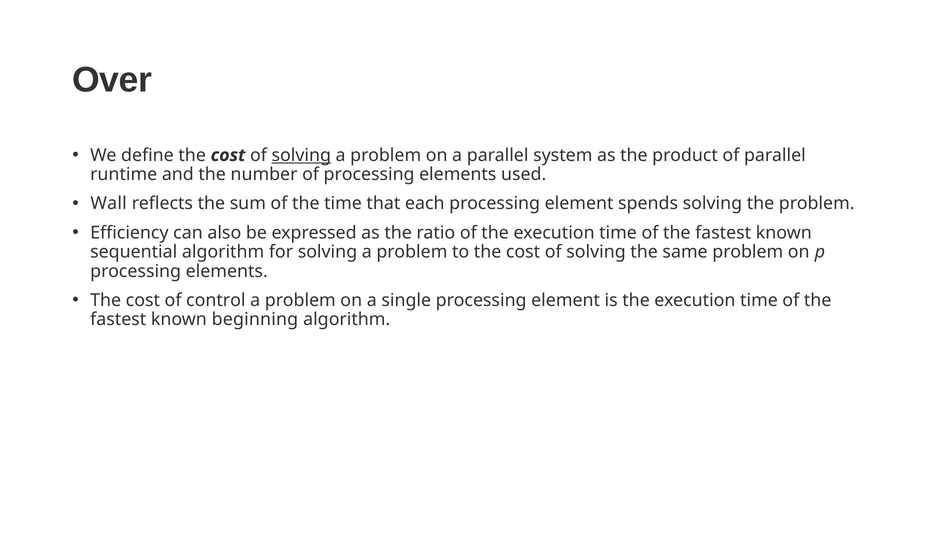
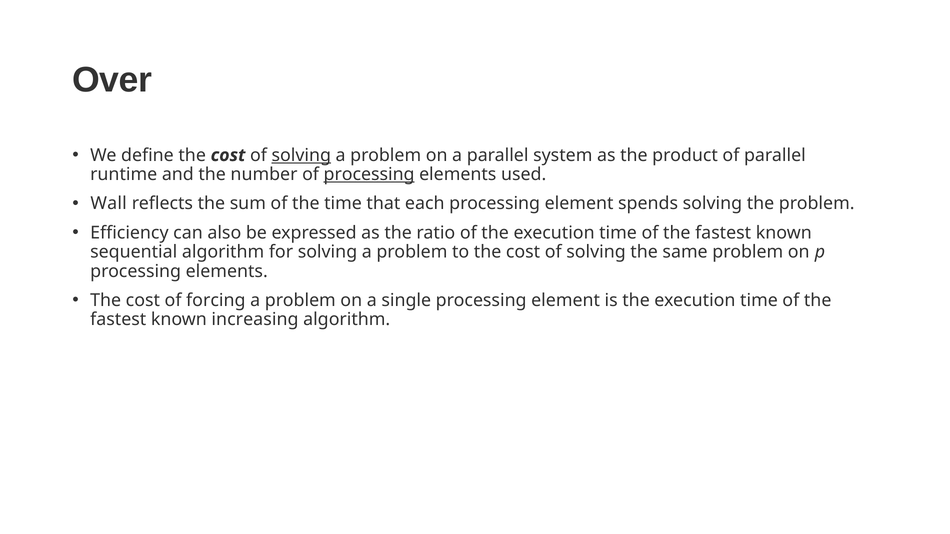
processing at (369, 175) underline: none -> present
control: control -> forcing
beginning: beginning -> increasing
